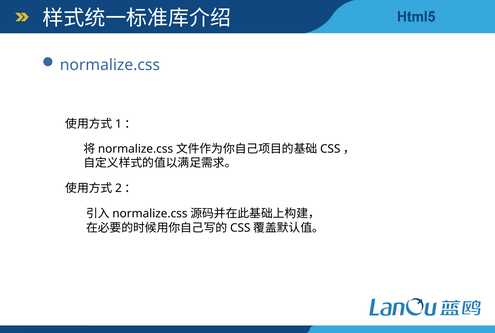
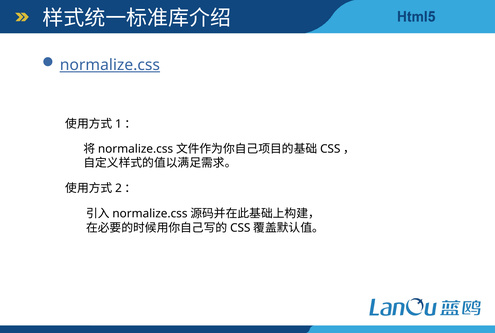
normalize.css underline: none -> present
